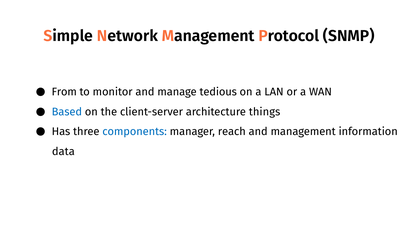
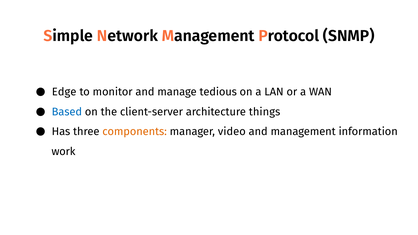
From: From -> Edge
components colour: blue -> orange
reach: reach -> video
data: data -> work
